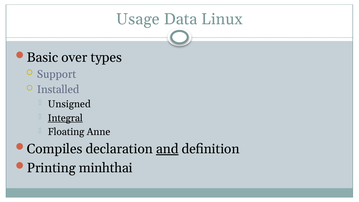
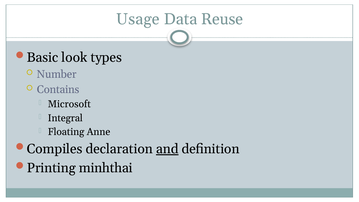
Linux: Linux -> Reuse
over: over -> look
Support: Support -> Number
Installed: Installed -> Contains
Unsigned: Unsigned -> Microsoft
Integral underline: present -> none
